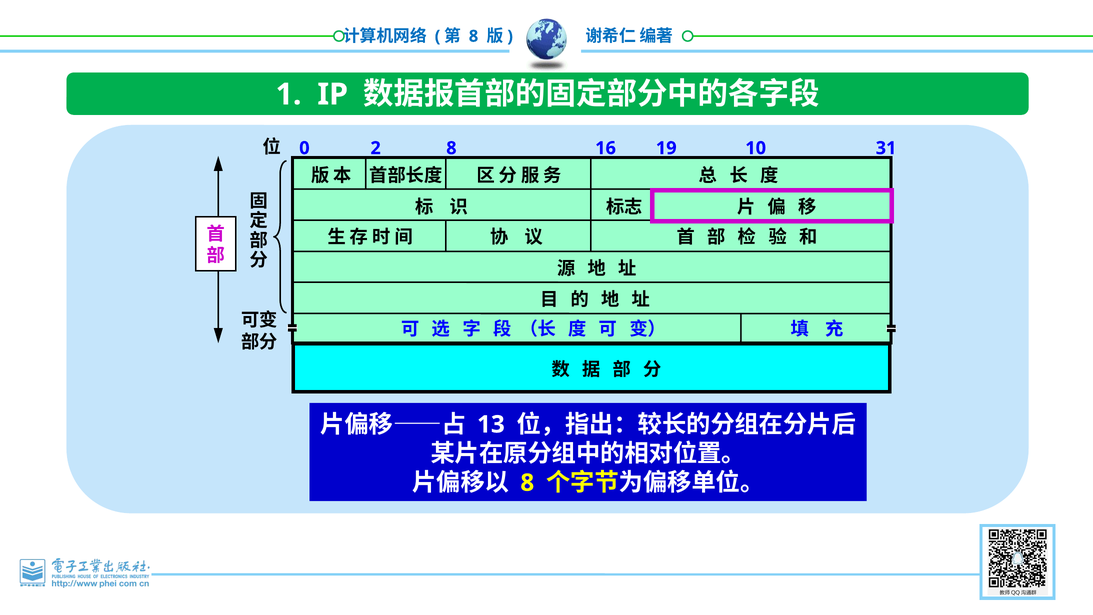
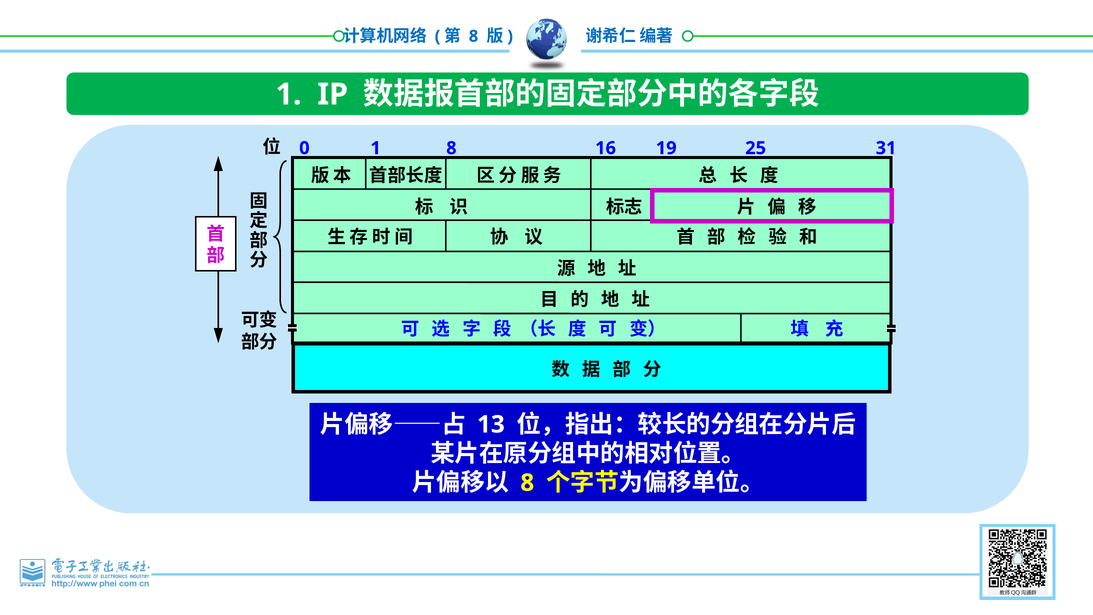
0 2: 2 -> 1
10: 10 -> 25
